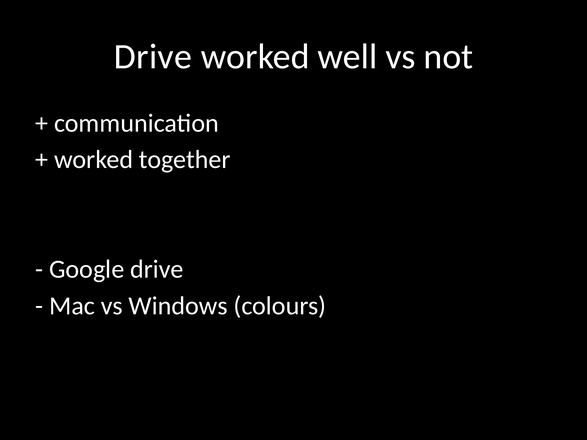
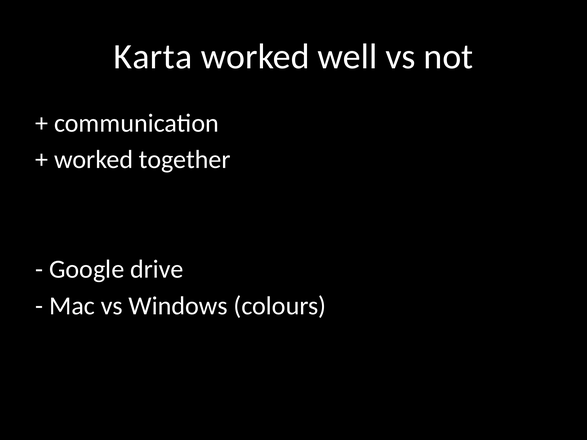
Drive at (153, 57): Drive -> Karta
